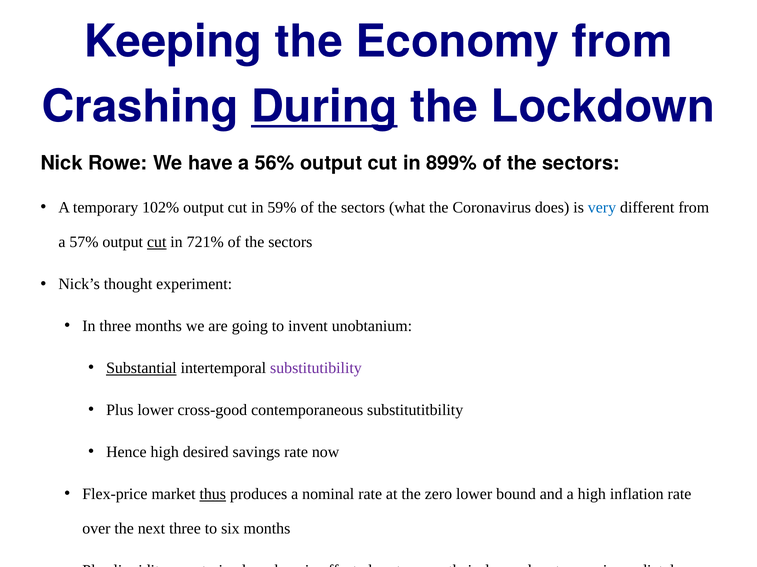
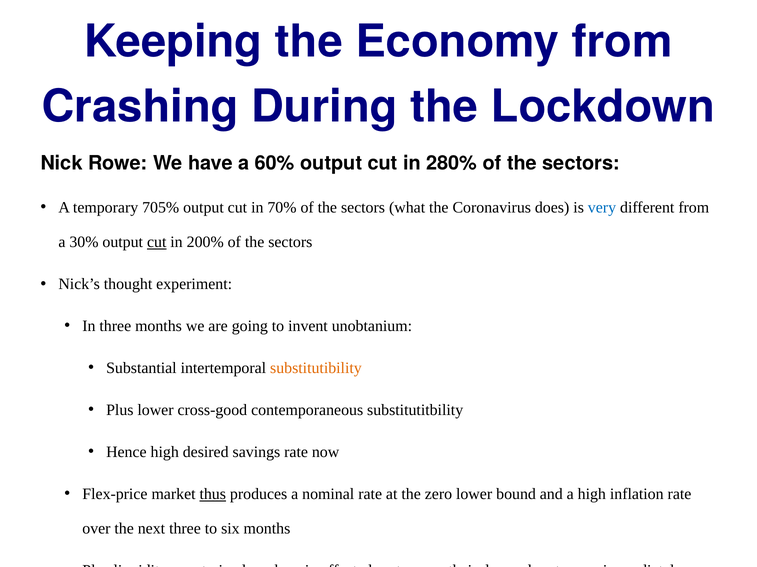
During underline: present -> none
56%: 56% -> 60%
899%: 899% -> 280%
102%: 102% -> 705%
59%: 59% -> 70%
57%: 57% -> 30%
721%: 721% -> 200%
Substantial underline: present -> none
substitutibility colour: purple -> orange
